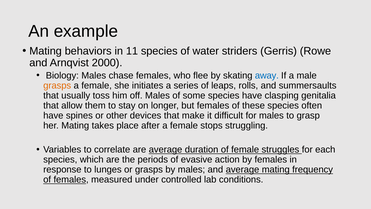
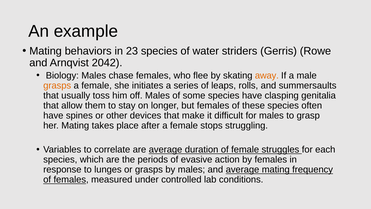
11: 11 -> 23
2000: 2000 -> 2042
away colour: blue -> orange
